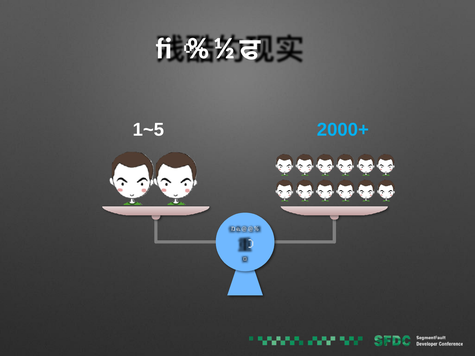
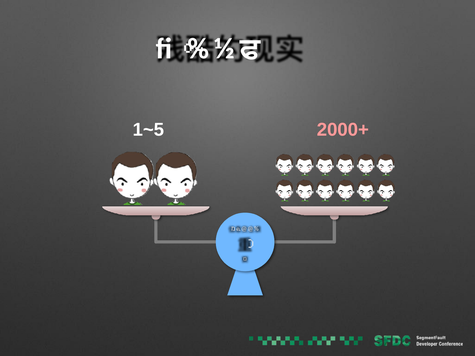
2000+ colour: light blue -> pink
